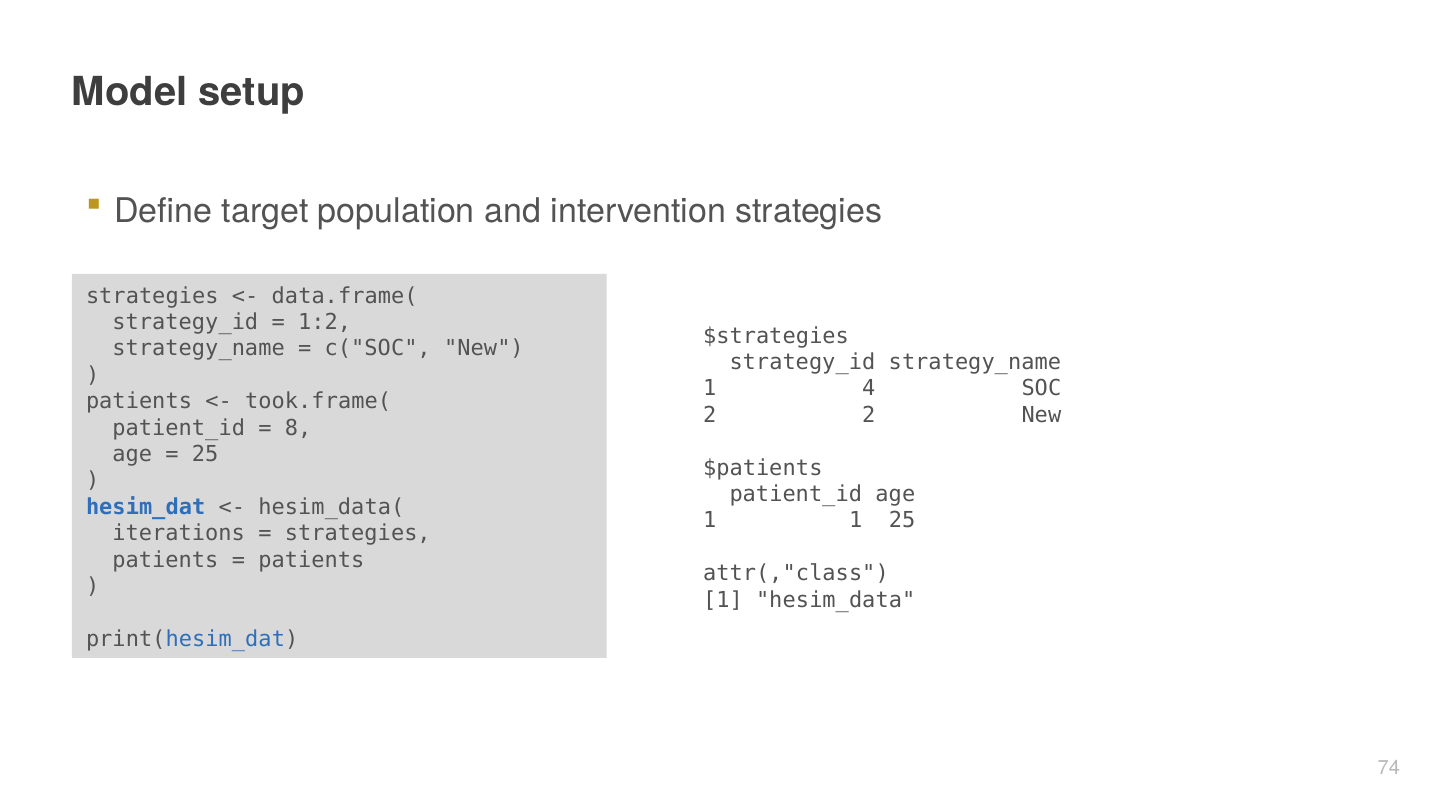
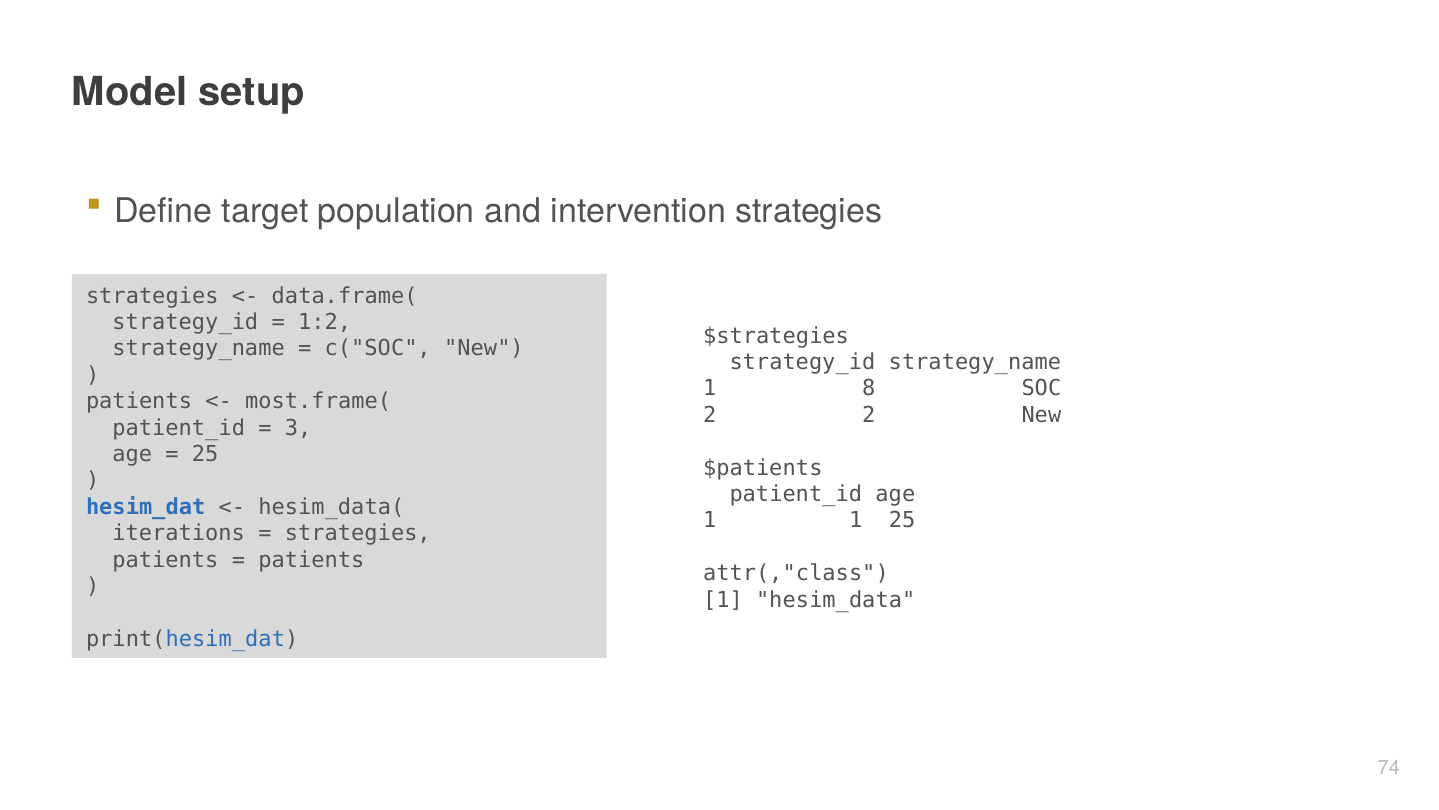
4: 4 -> 8
took.frame(: took.frame( -> most.frame(
8: 8 -> 3
